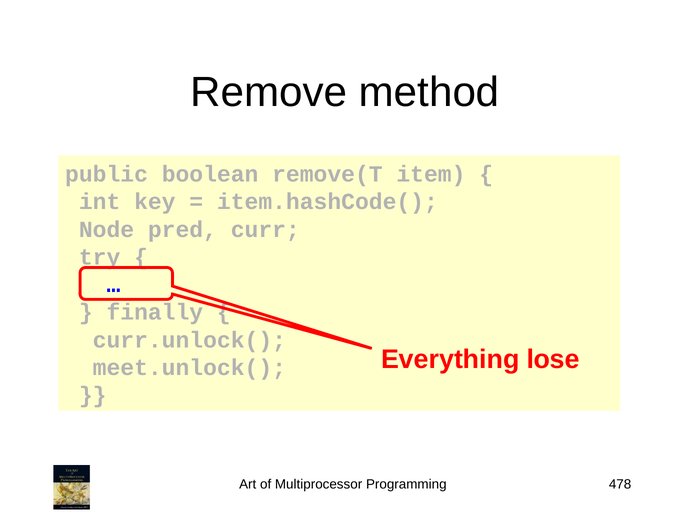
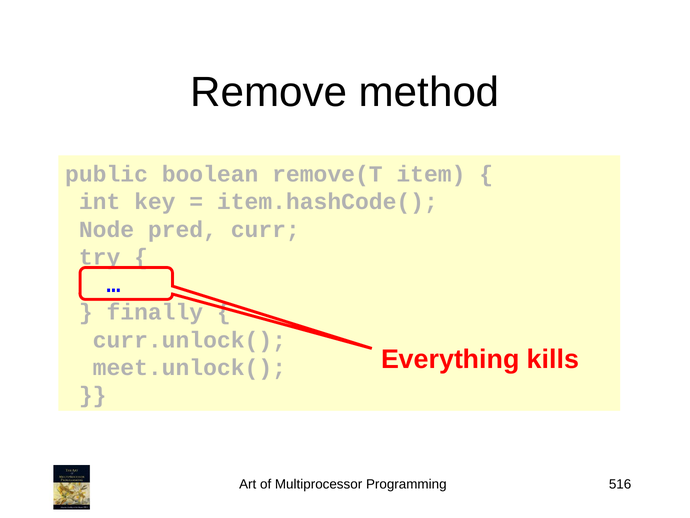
lose: lose -> kills
478: 478 -> 516
